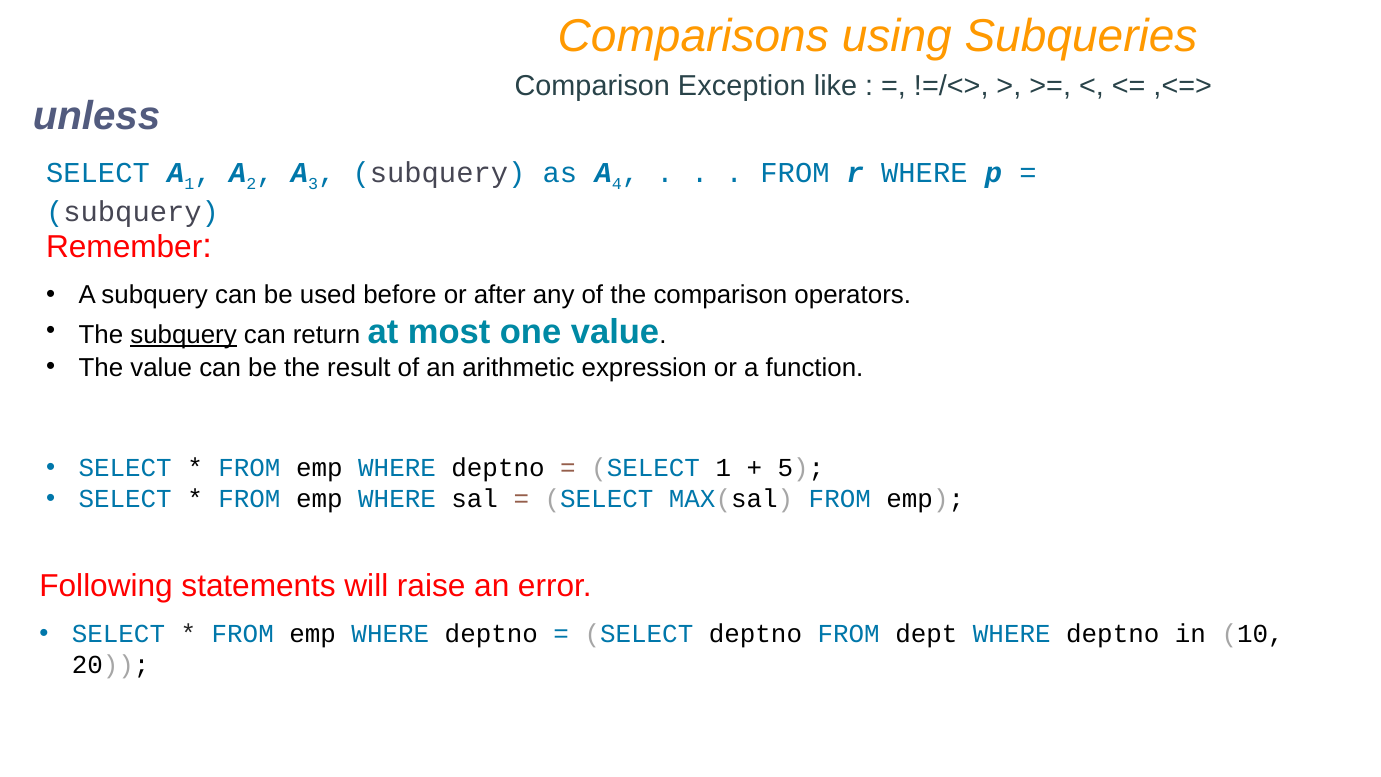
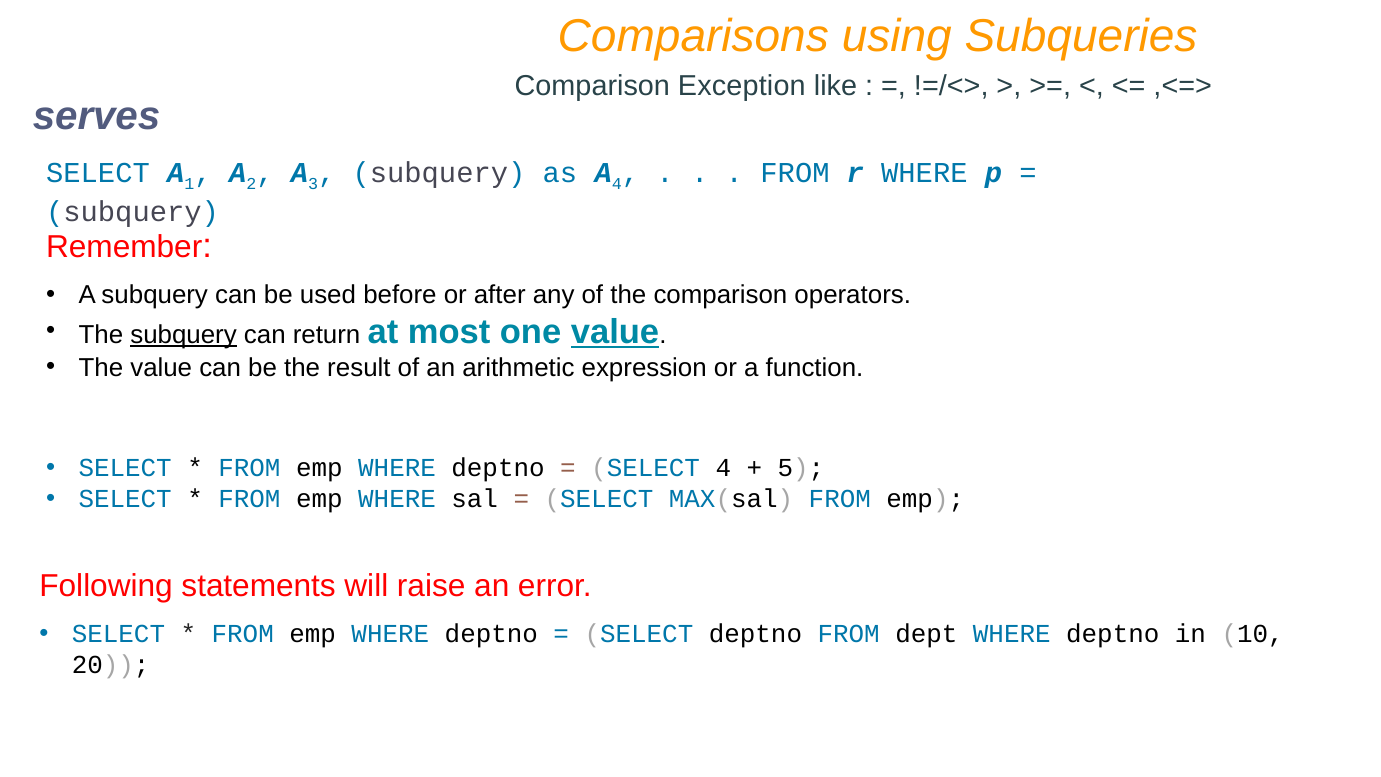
unless: unless -> serves
value at (615, 332) underline: none -> present
SELECT 1: 1 -> 4
